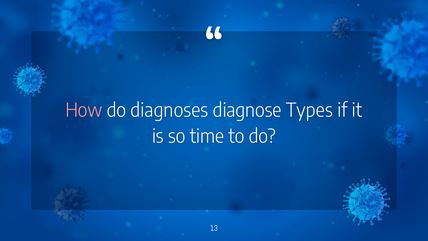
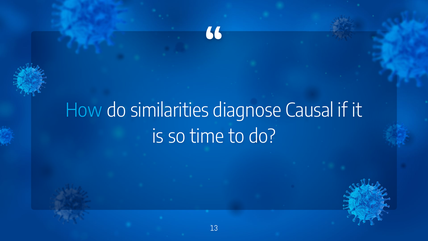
How colour: pink -> light blue
diagnoses: diagnoses -> similarities
Types: Types -> Causal
